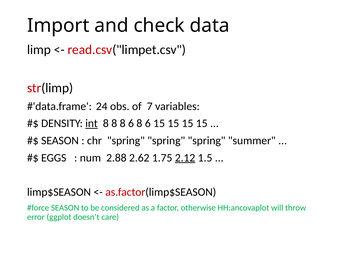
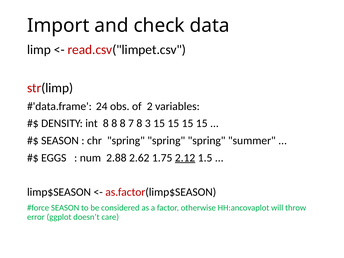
7: 7 -> 2
int underline: present -> none
8 8 6: 6 -> 7
6 at (148, 123): 6 -> 3
